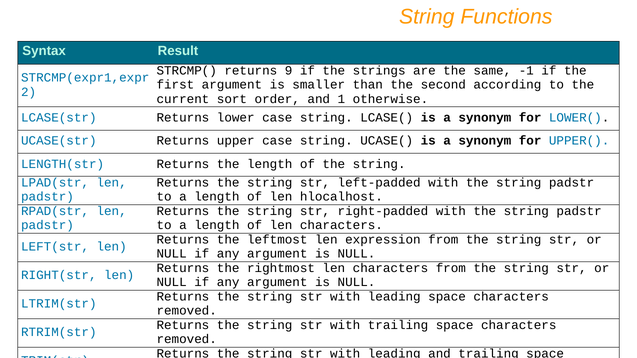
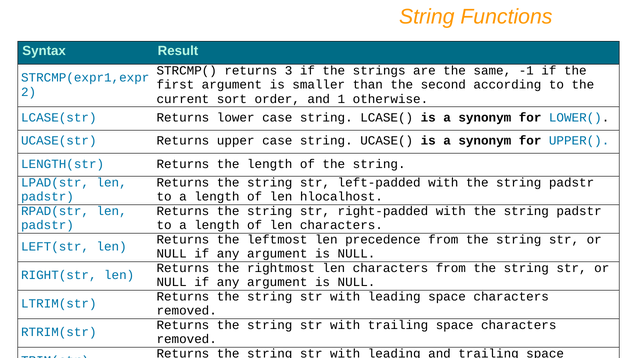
9: 9 -> 3
expression: expression -> precedence
